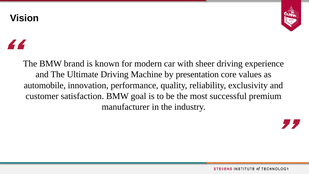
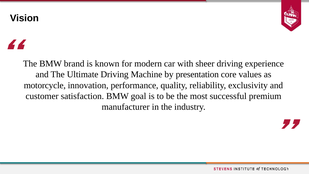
automobile: automobile -> motorcycle
